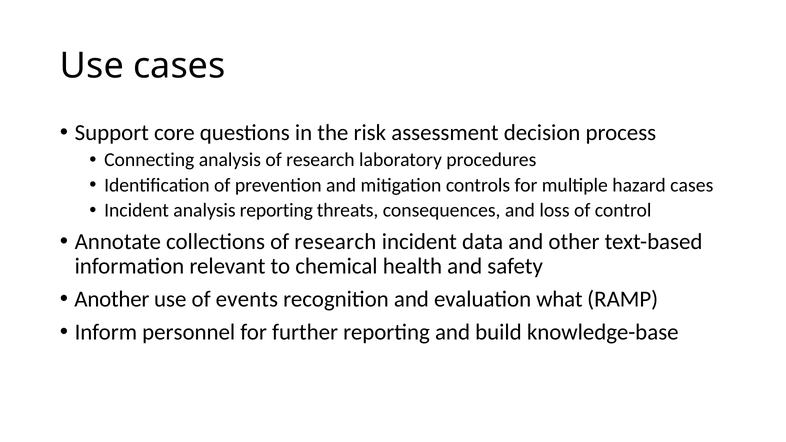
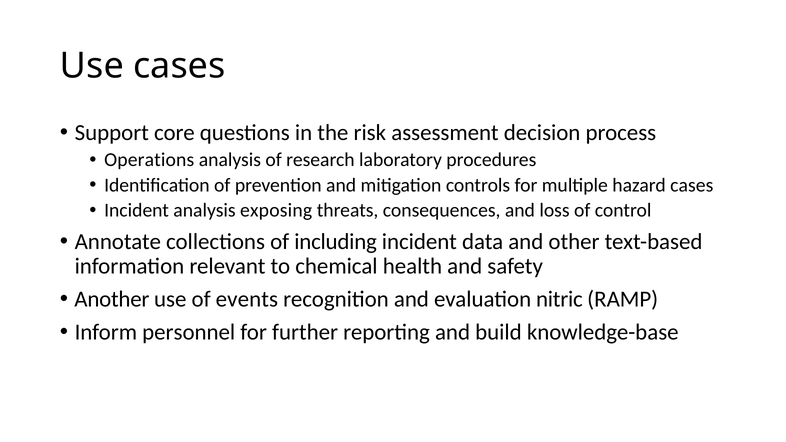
Connecting: Connecting -> Operations
analysis reporting: reporting -> exposing
collections of research: research -> including
what: what -> nitric
